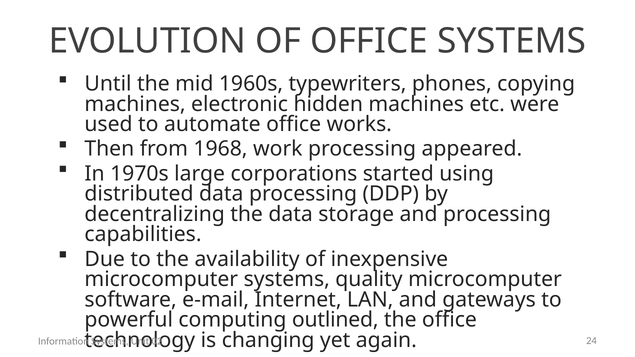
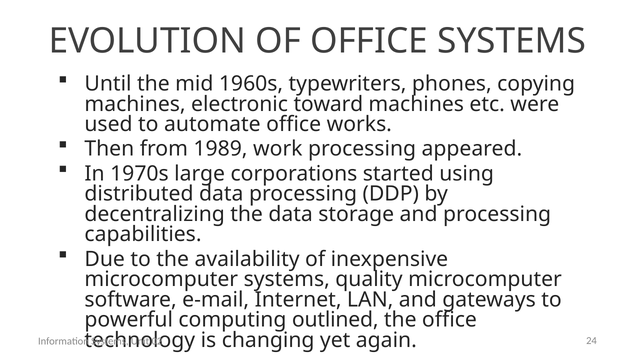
hidden: hidden -> toward
1968: 1968 -> 1989
